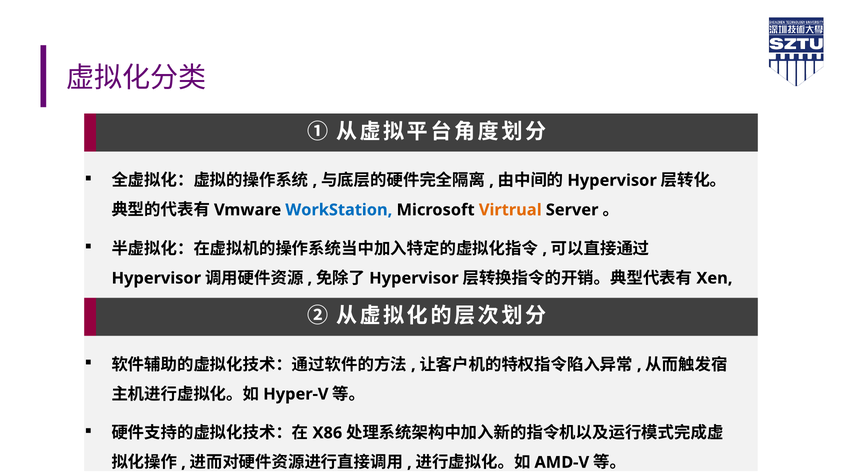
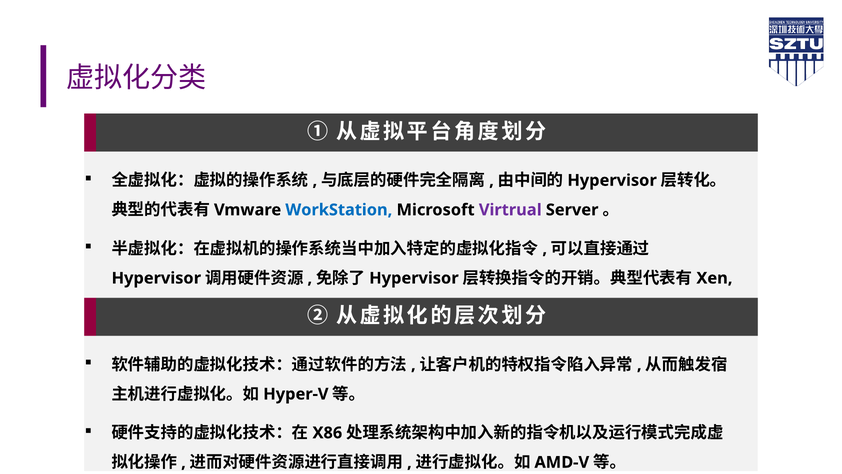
Virtrual colour: orange -> purple
